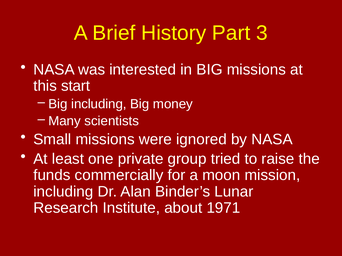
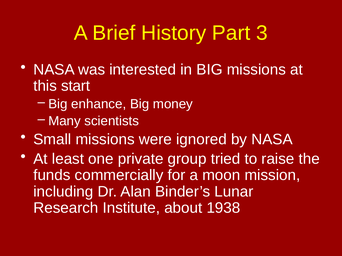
Big including: including -> enhance
1971: 1971 -> 1938
